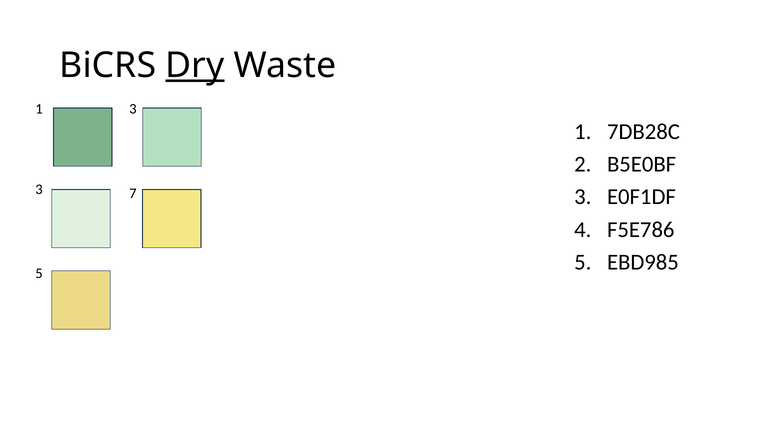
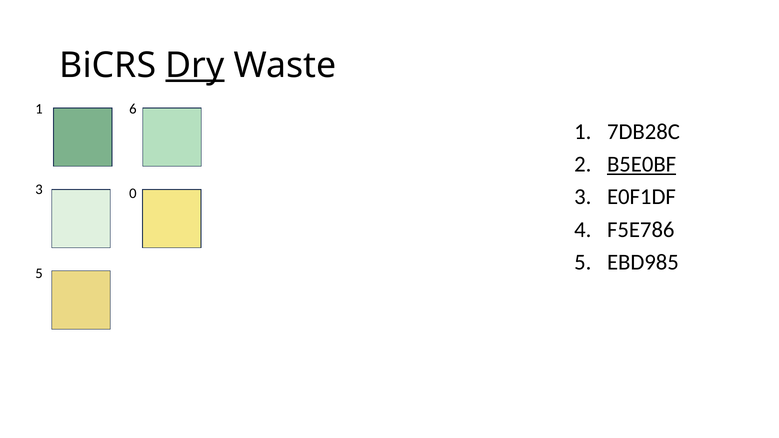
1 3: 3 -> 6
B5E0BF underline: none -> present
7: 7 -> 0
